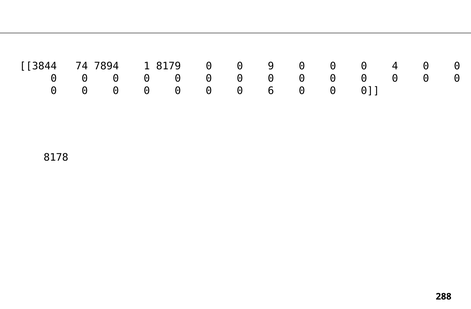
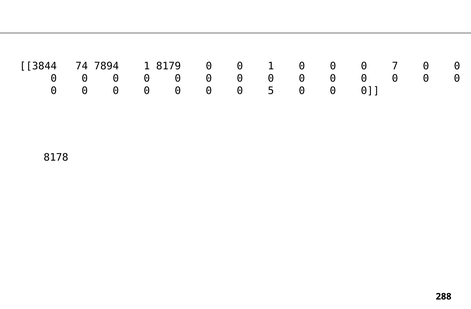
0 9: 9 -> 1
4: 4 -> 7
6: 6 -> 5
